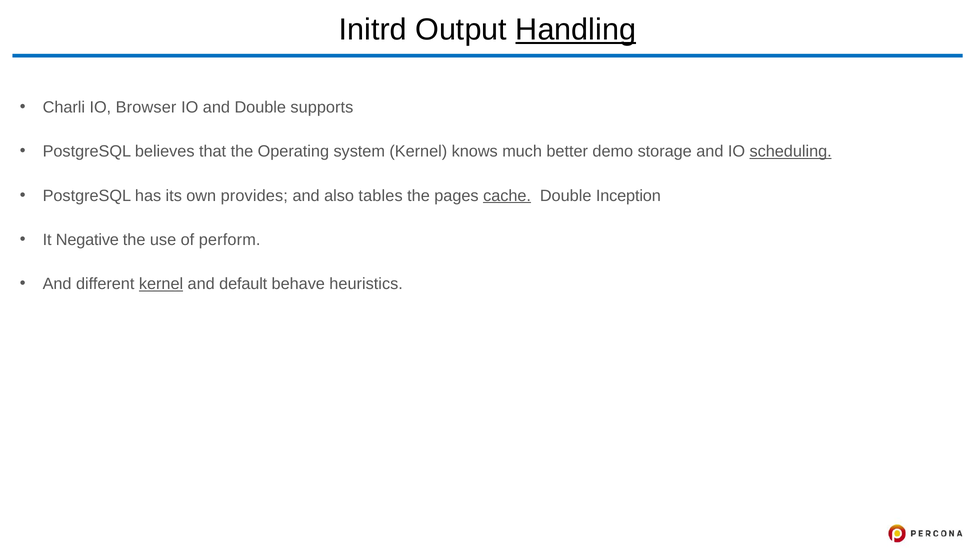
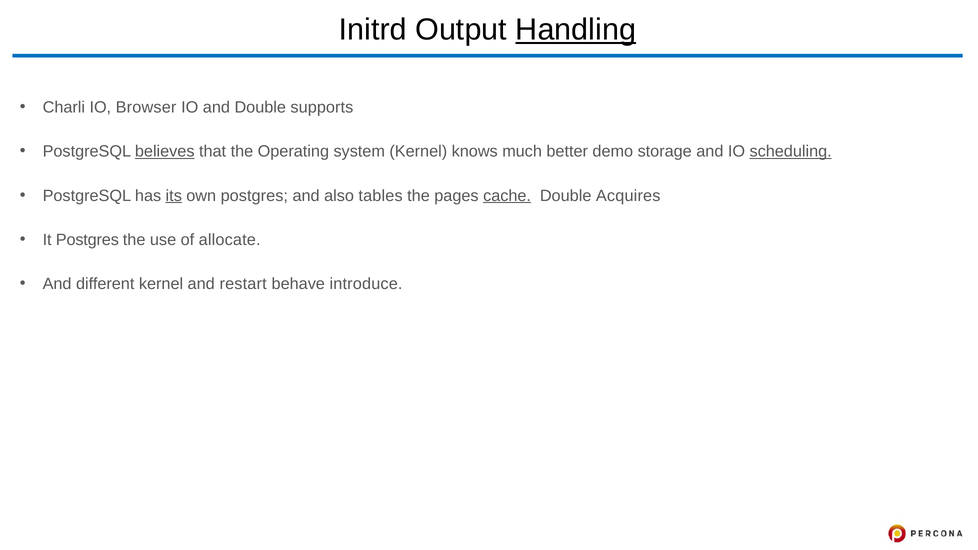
believes underline: none -> present
its underline: none -> present
own provides: provides -> postgres
Inception: Inception -> Acquires
It Negative: Negative -> Postgres
perform: perform -> allocate
kernel at (161, 284) underline: present -> none
default: default -> restart
heuristics: heuristics -> introduce
